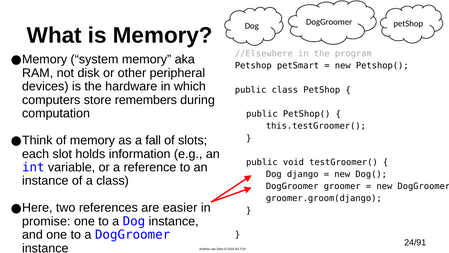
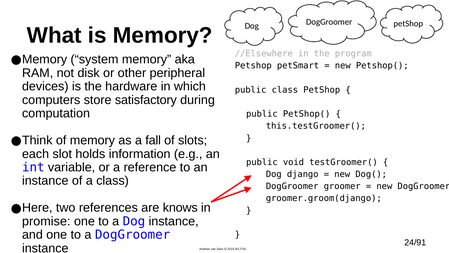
remembers: remembers -> satisfactory
easier: easier -> knows
